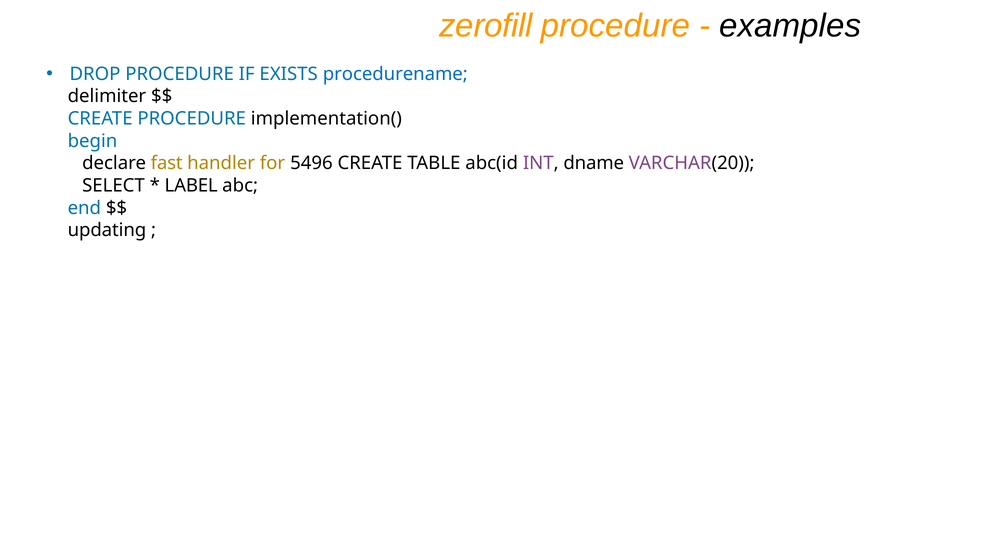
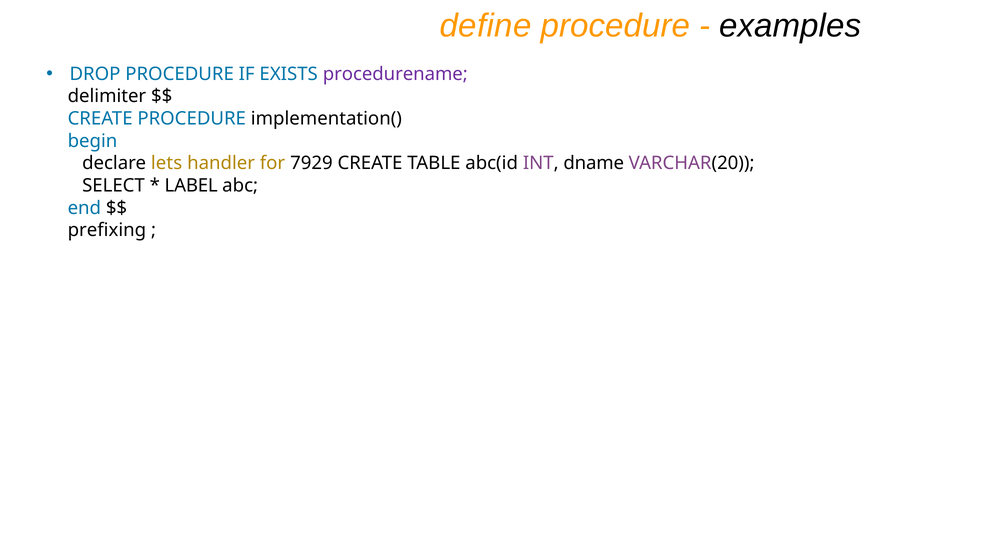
zerofill: zerofill -> define
procedurename colour: blue -> purple
fast: fast -> lets
5496: 5496 -> 7929
updating: updating -> prefixing
